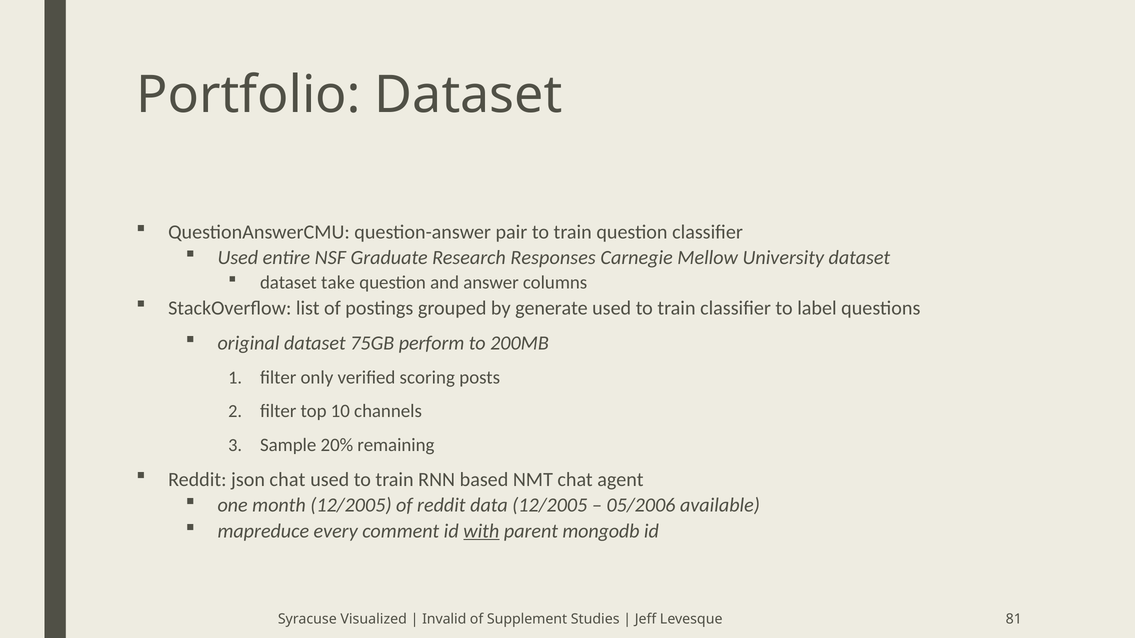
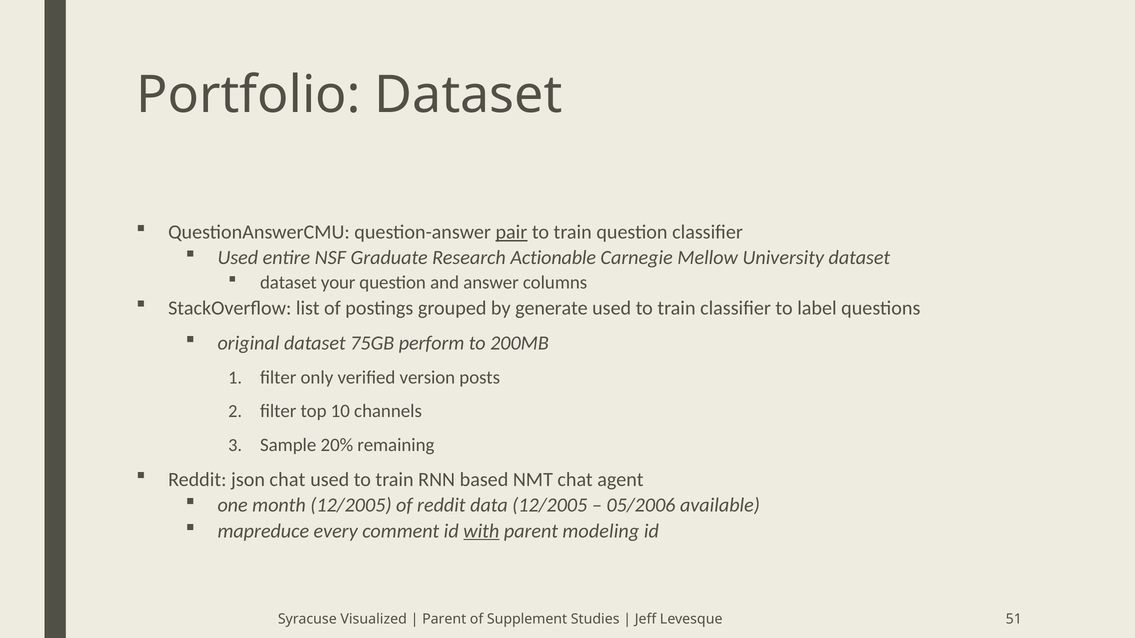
pair underline: none -> present
Responses: Responses -> Actionable
take: take -> your
scoring: scoring -> version
mongodb: mongodb -> modeling
Invalid at (444, 619): Invalid -> Parent
81: 81 -> 51
